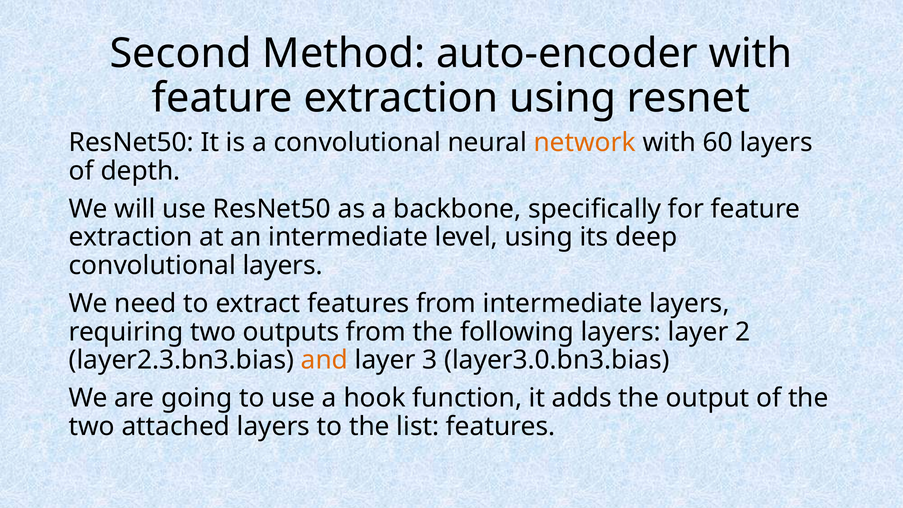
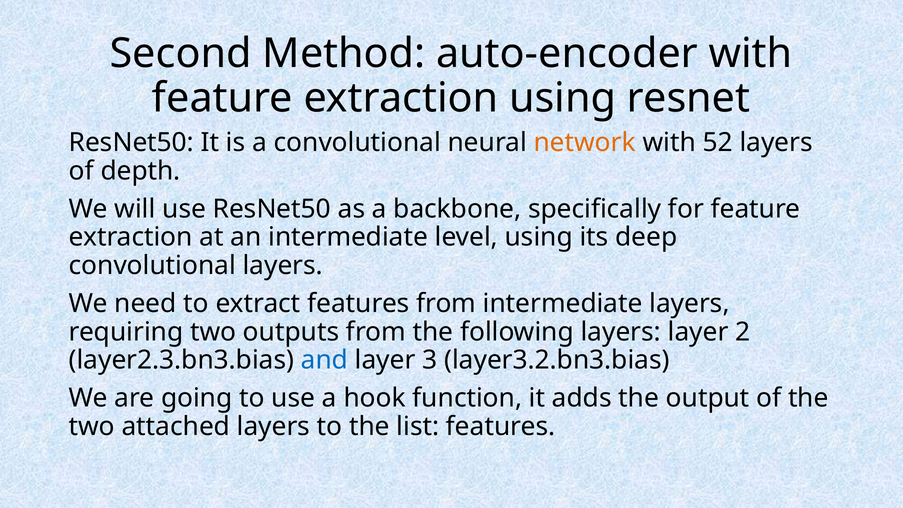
60: 60 -> 52
and colour: orange -> blue
layer3.0.bn3.bias: layer3.0.bn3.bias -> layer3.2.bn3.bias
